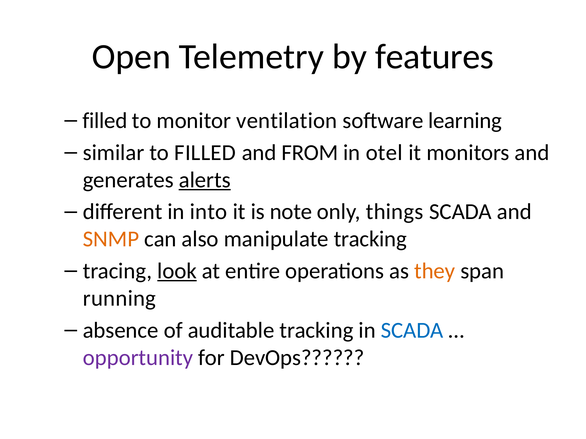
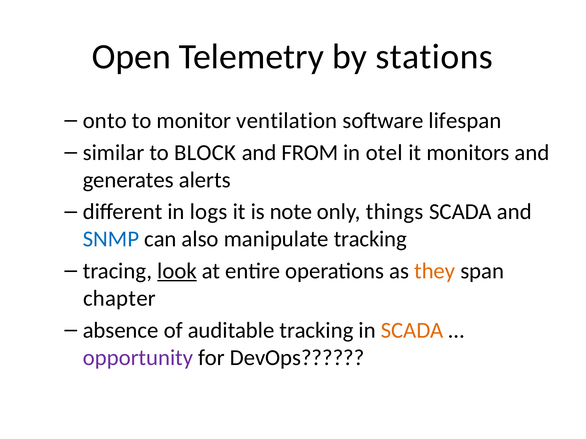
features: features -> stations
filled at (105, 121): filled -> onto
learning: learning -> lifespan
to FILLED: FILLED -> BLOCK
alerts underline: present -> none
into: into -> logs
SNMP colour: orange -> blue
running: running -> chapter
SCADA at (412, 331) colour: blue -> orange
